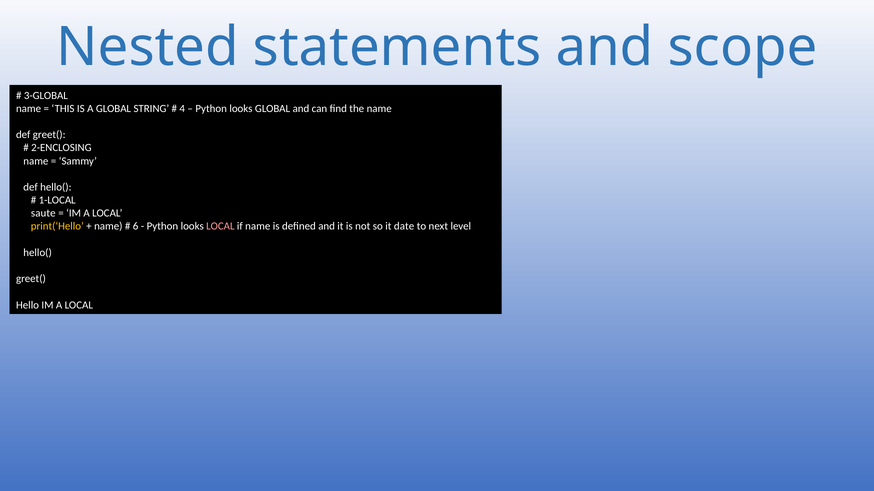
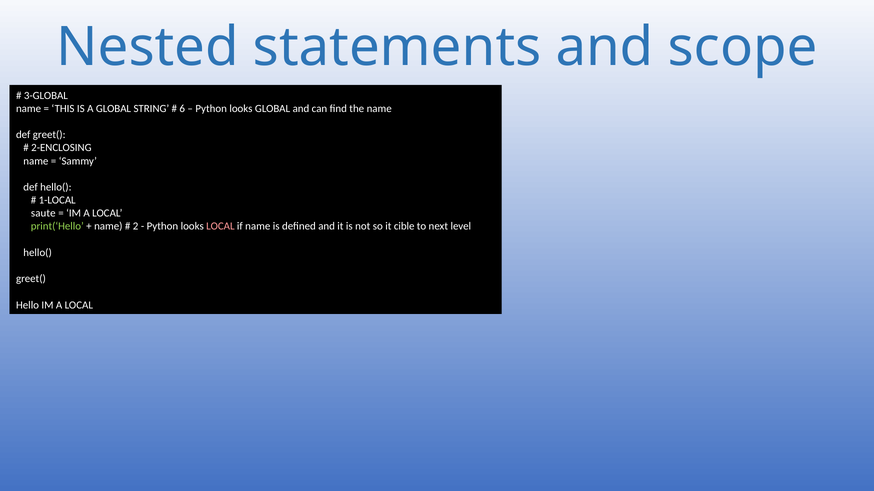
4: 4 -> 6
print(‘Hello colour: yellow -> light green
6: 6 -> 2
date: date -> cible
